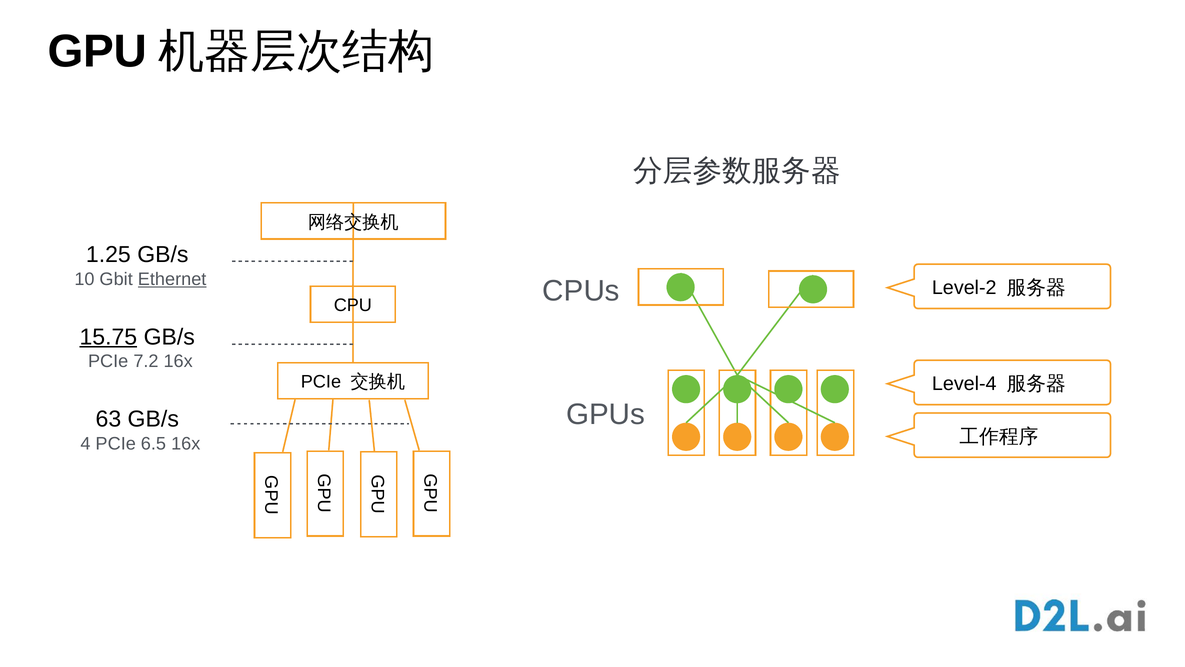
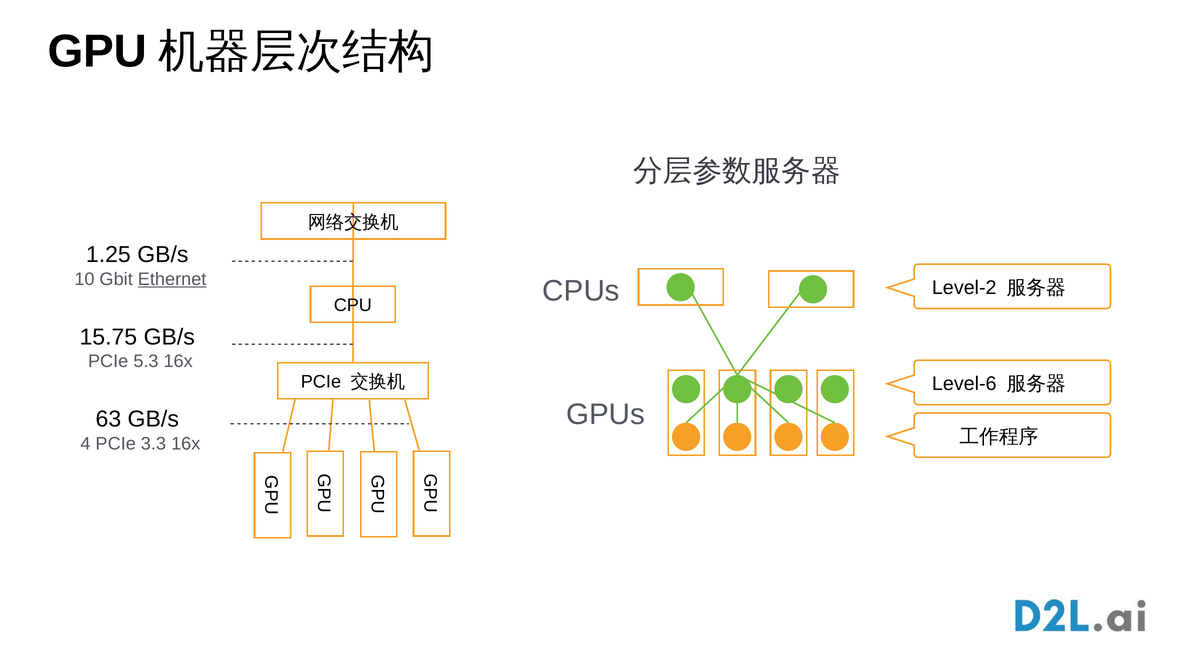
15.75 underline: present -> none
7.2: 7.2 -> 5.3
Level-4: Level-4 -> Level-6
6.5: 6.5 -> 3.3
